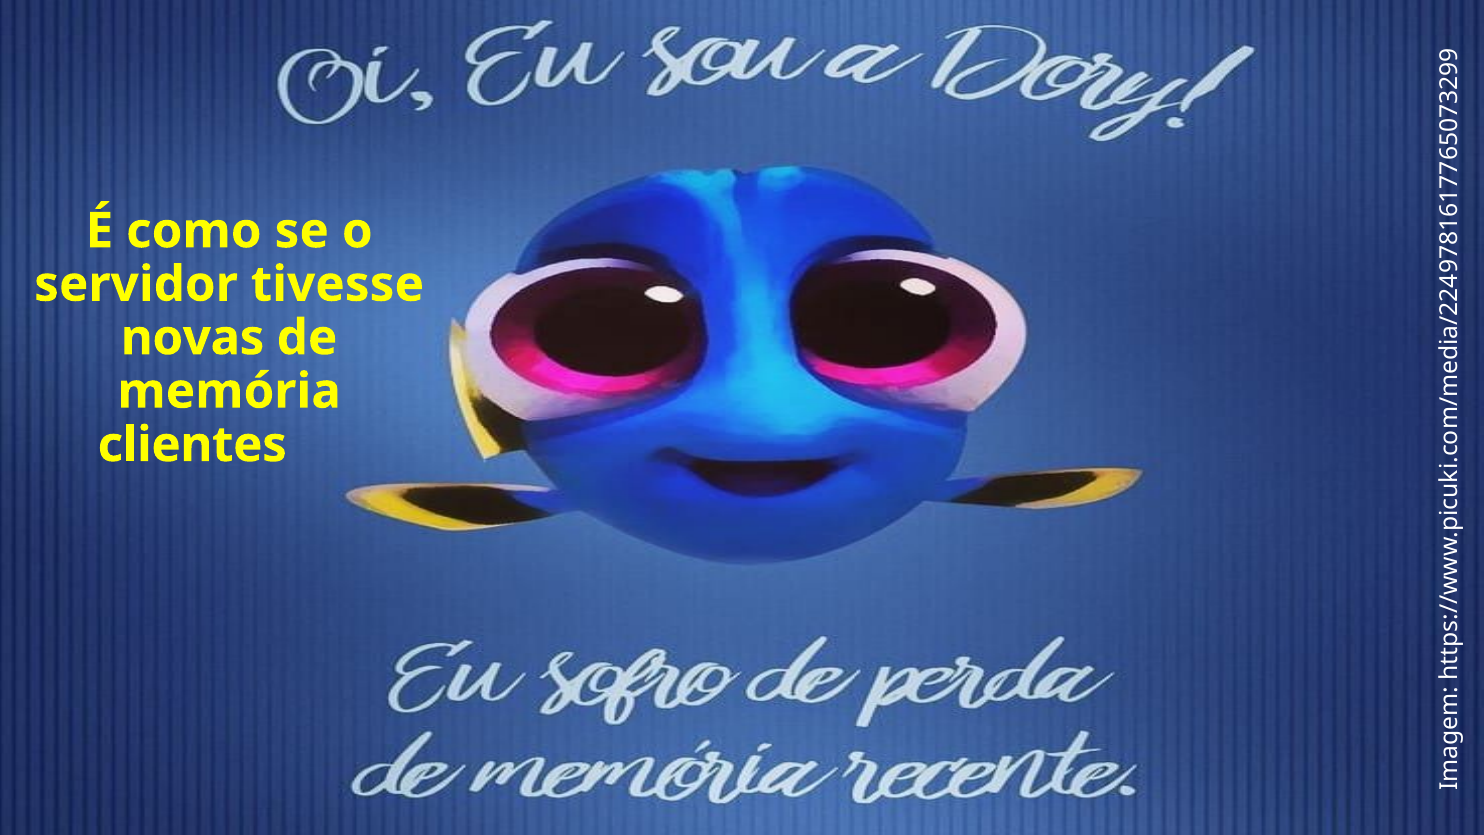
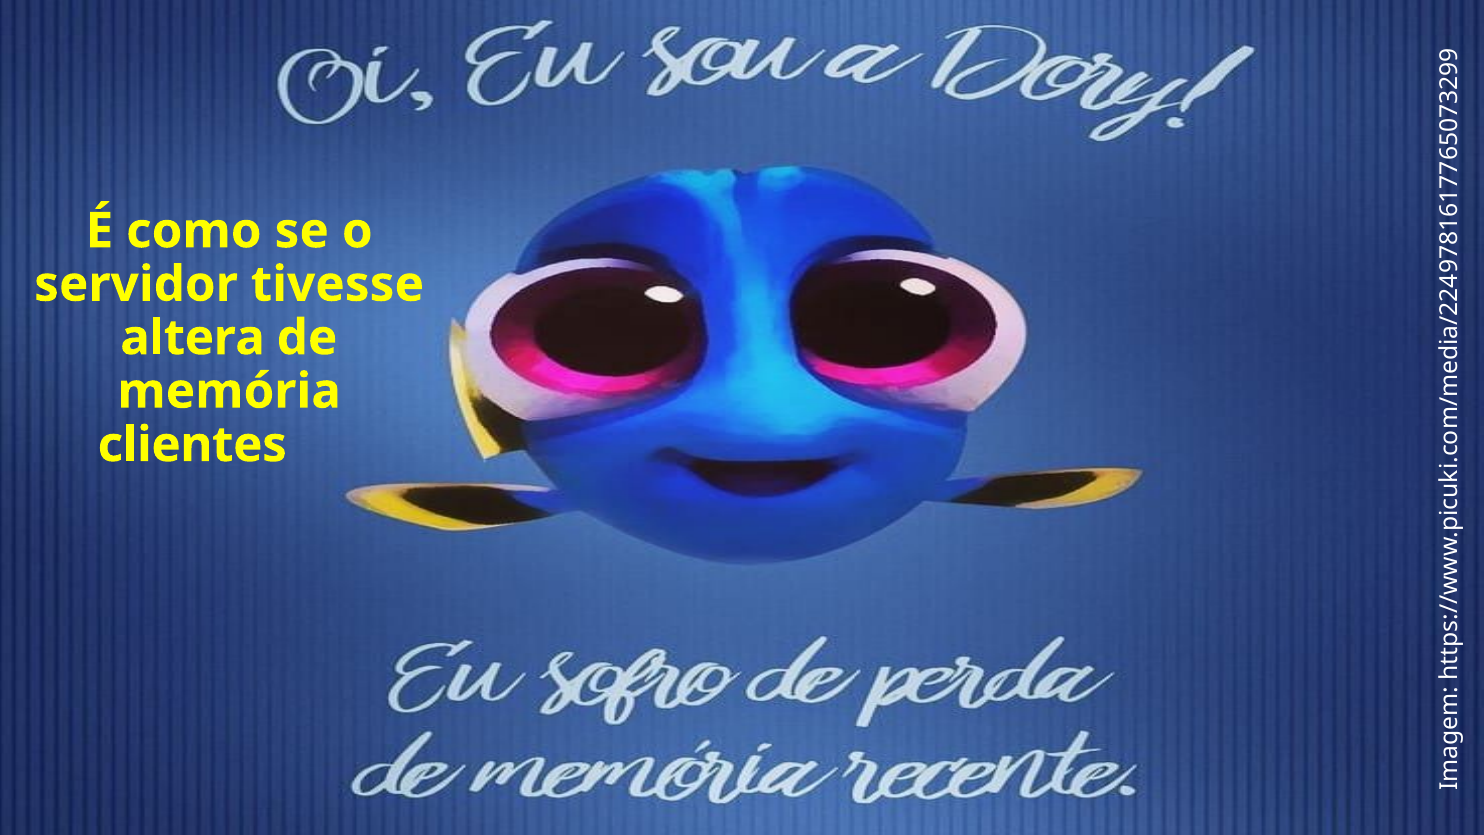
novas: novas -> altera
